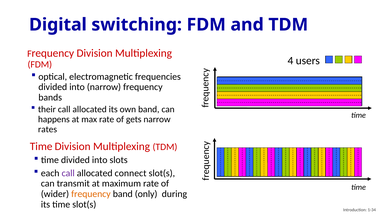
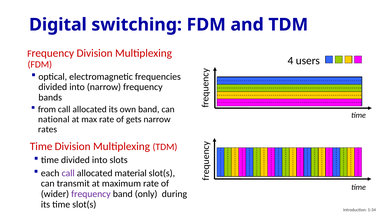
their: their -> from
happens: happens -> national
connect: connect -> material
frequency at (91, 194) colour: orange -> purple
